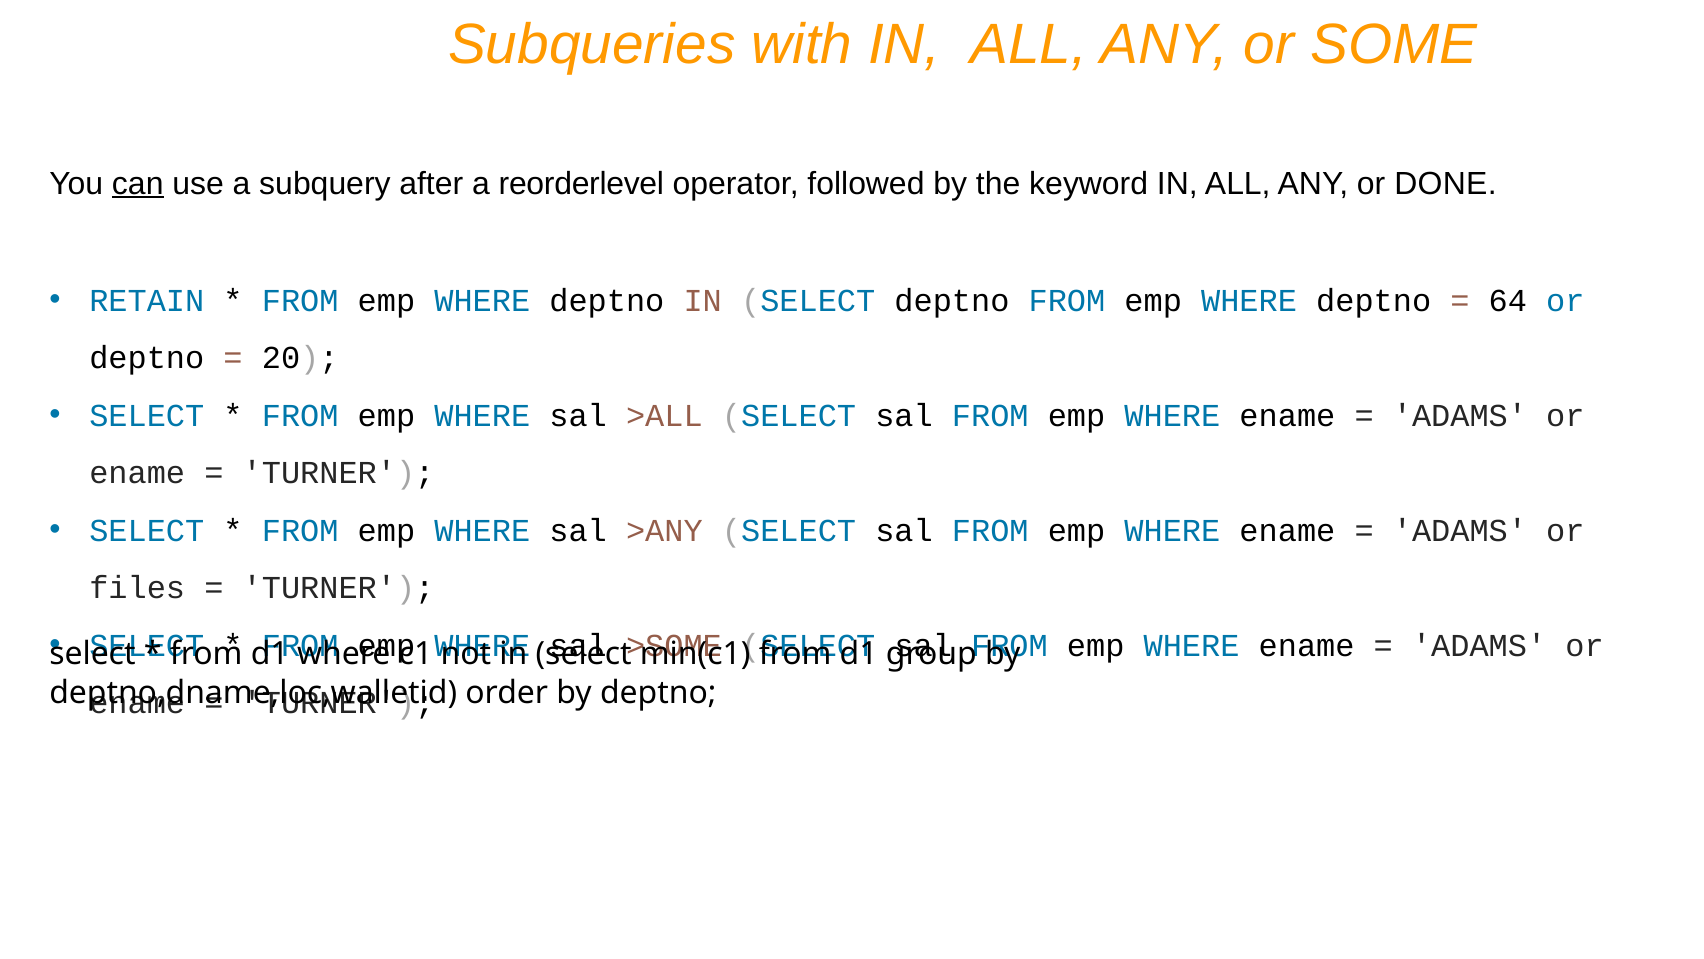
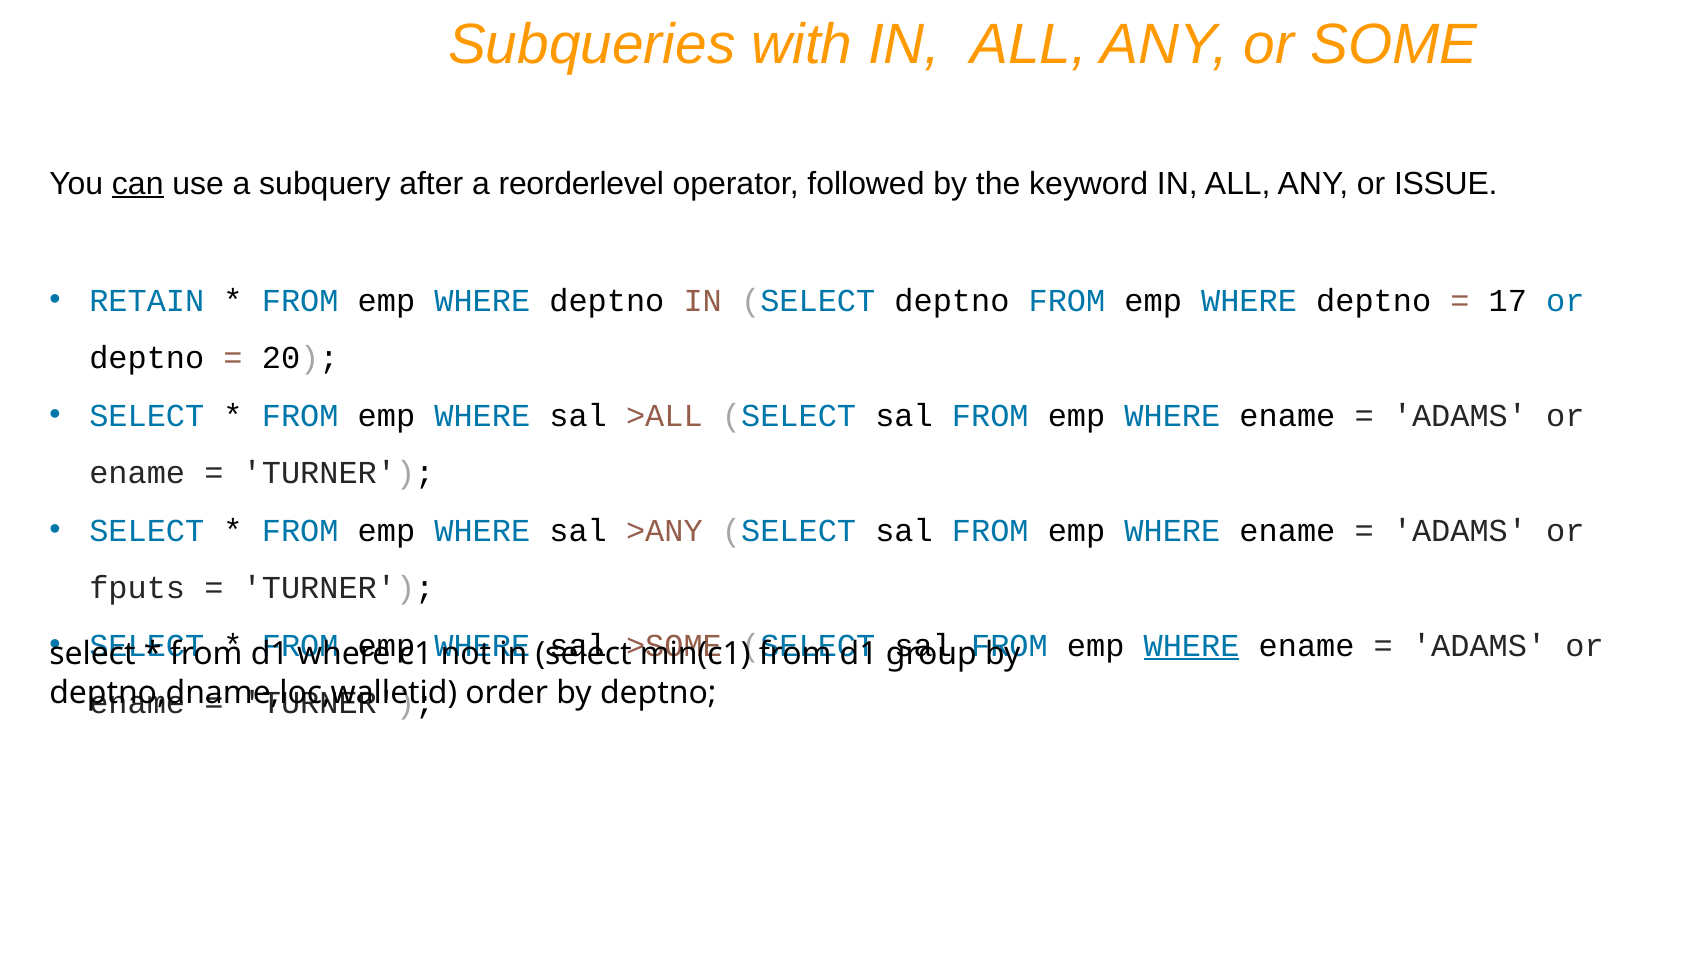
DONE: DONE -> ISSUE
64: 64 -> 17
files: files -> fputs
WHERE at (1192, 645) underline: none -> present
